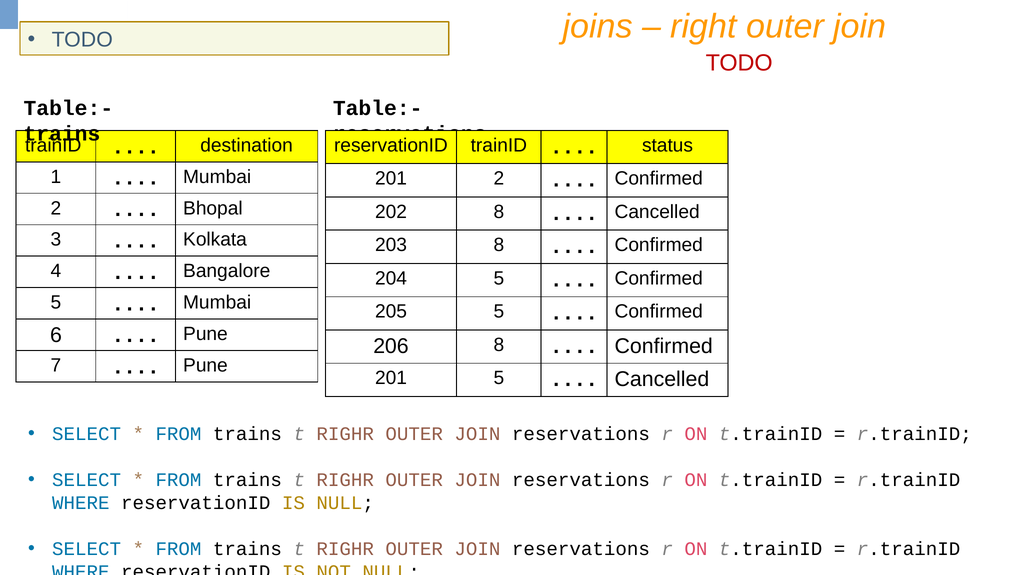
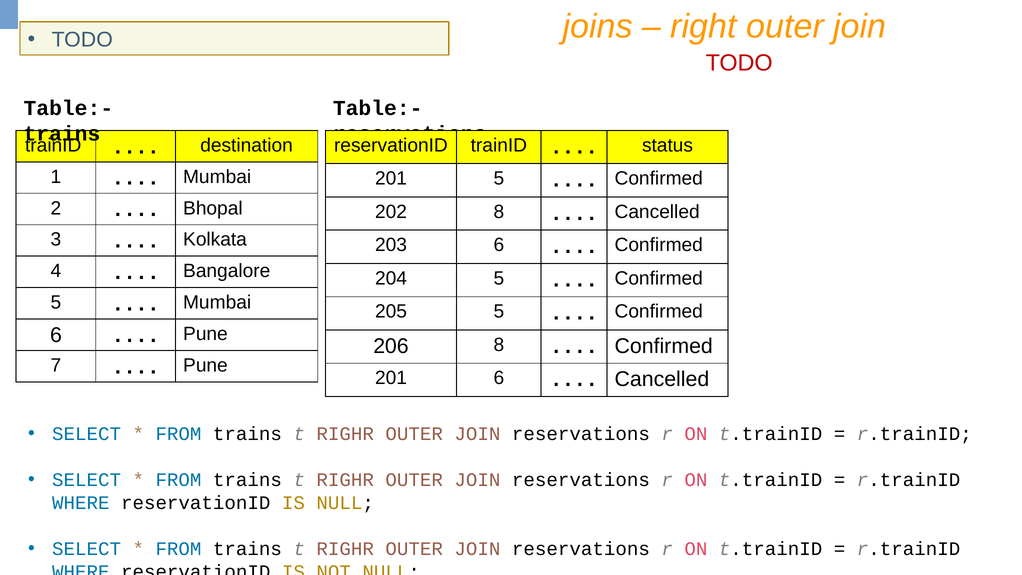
201 2: 2 -> 5
203 8: 8 -> 6
201 5: 5 -> 6
